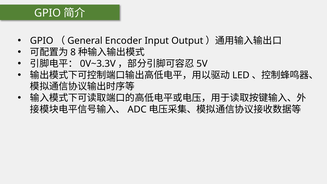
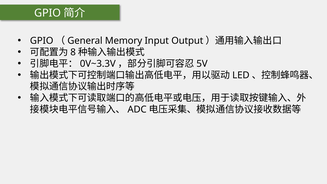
Encoder: Encoder -> Memory
